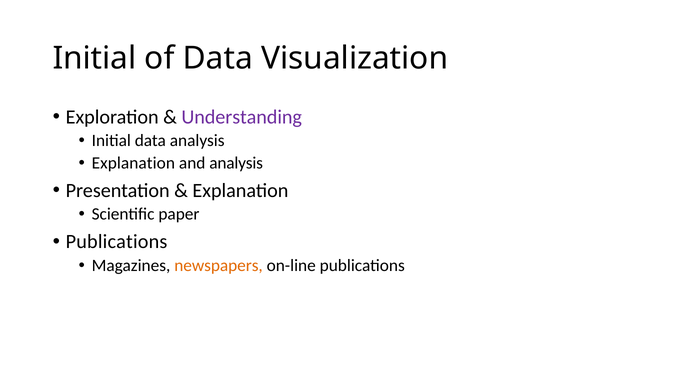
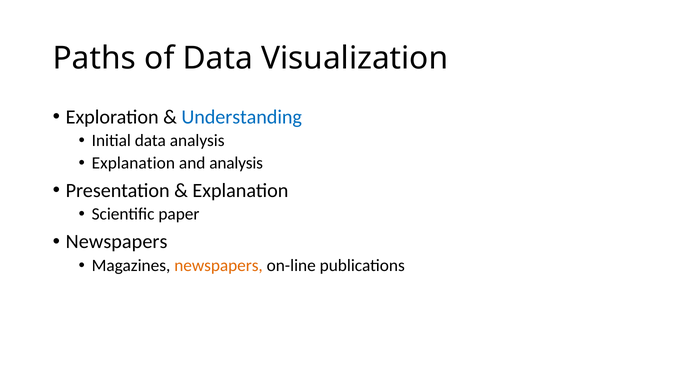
Initial at (94, 58): Initial -> Paths
Understanding colour: purple -> blue
Publications at (117, 242): Publications -> Newspapers
